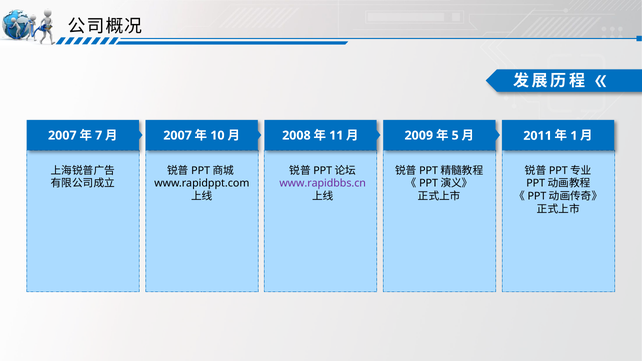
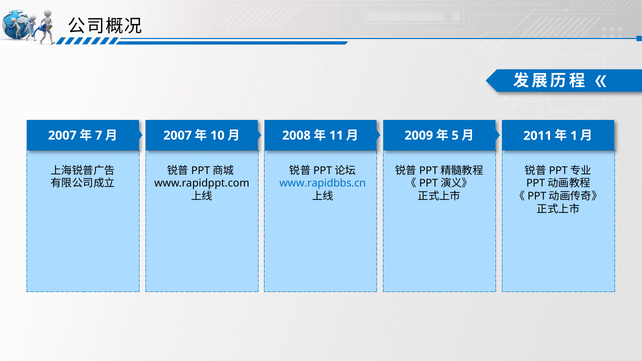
www.rapidbbs.cn colour: purple -> blue
